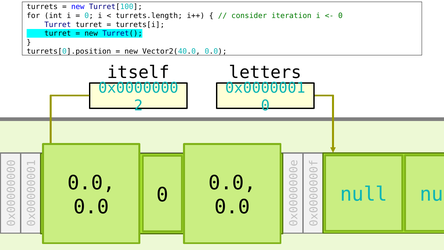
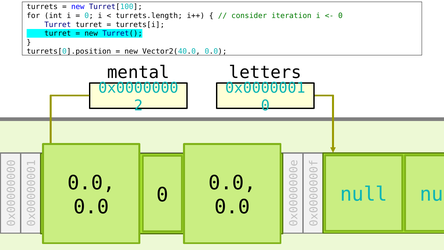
itself: itself -> mental
